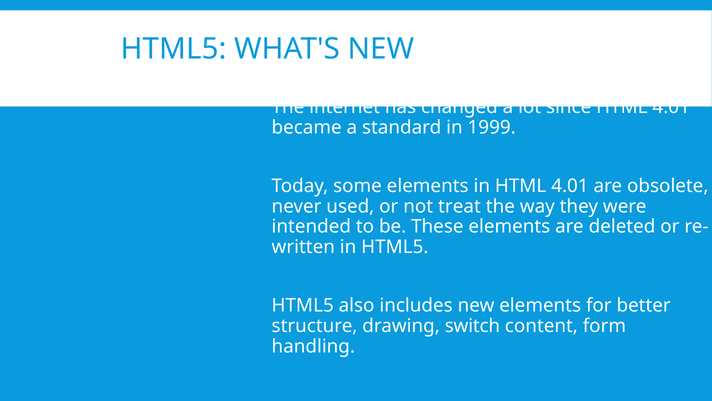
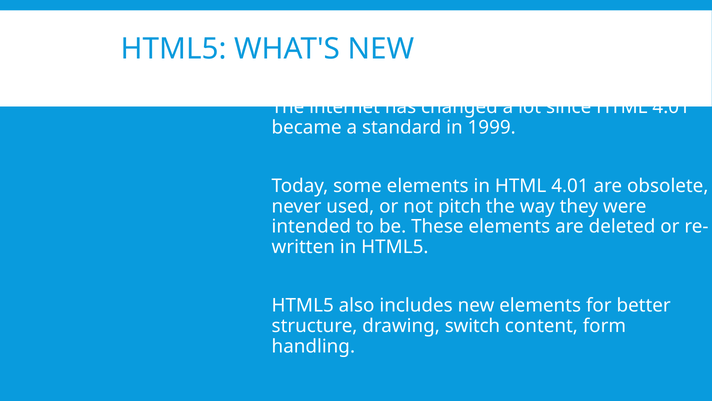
treat: treat -> pitch
